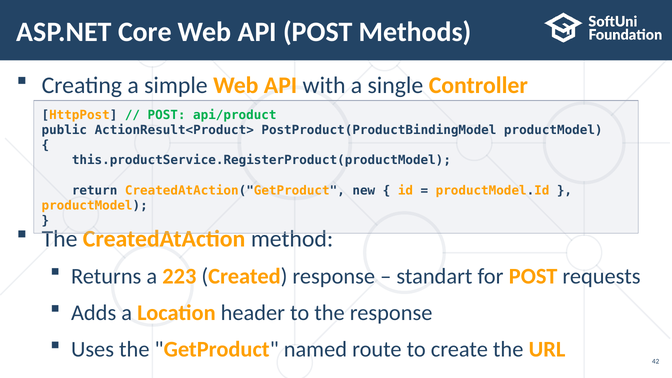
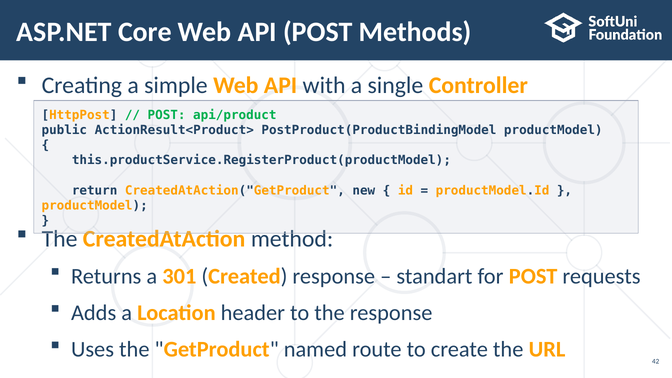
223: 223 -> 301
